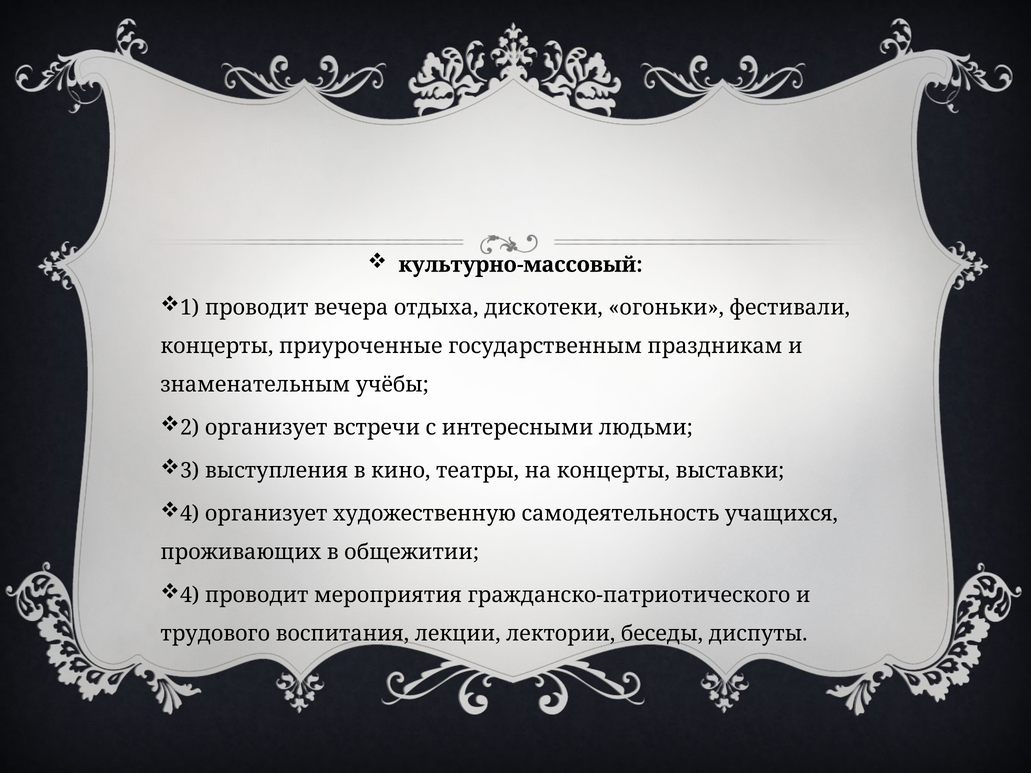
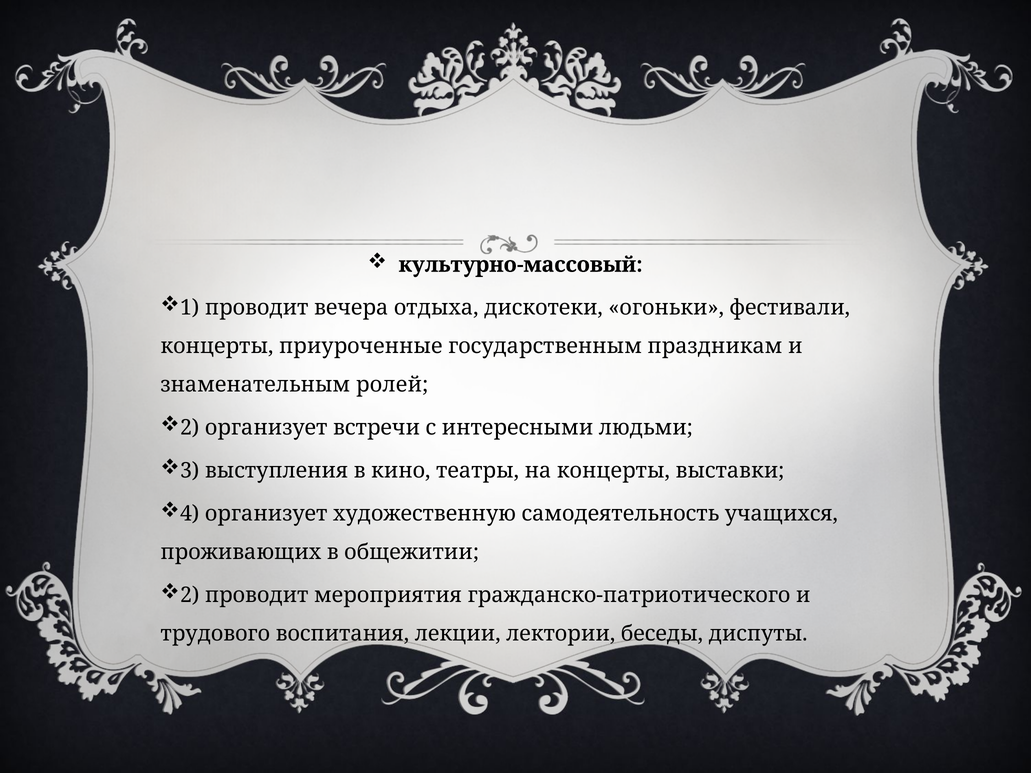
учёбы: учёбы -> ролей
4 at (190, 595): 4 -> 2
